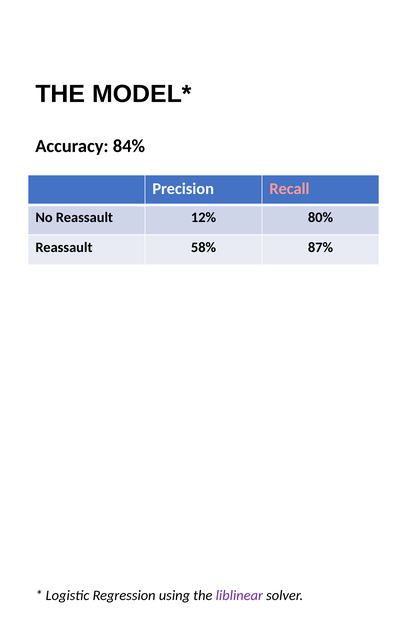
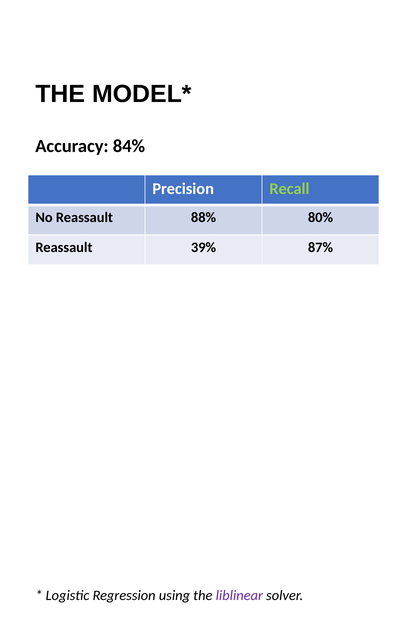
Recall colour: pink -> light green
12%: 12% -> 88%
58%: 58% -> 39%
